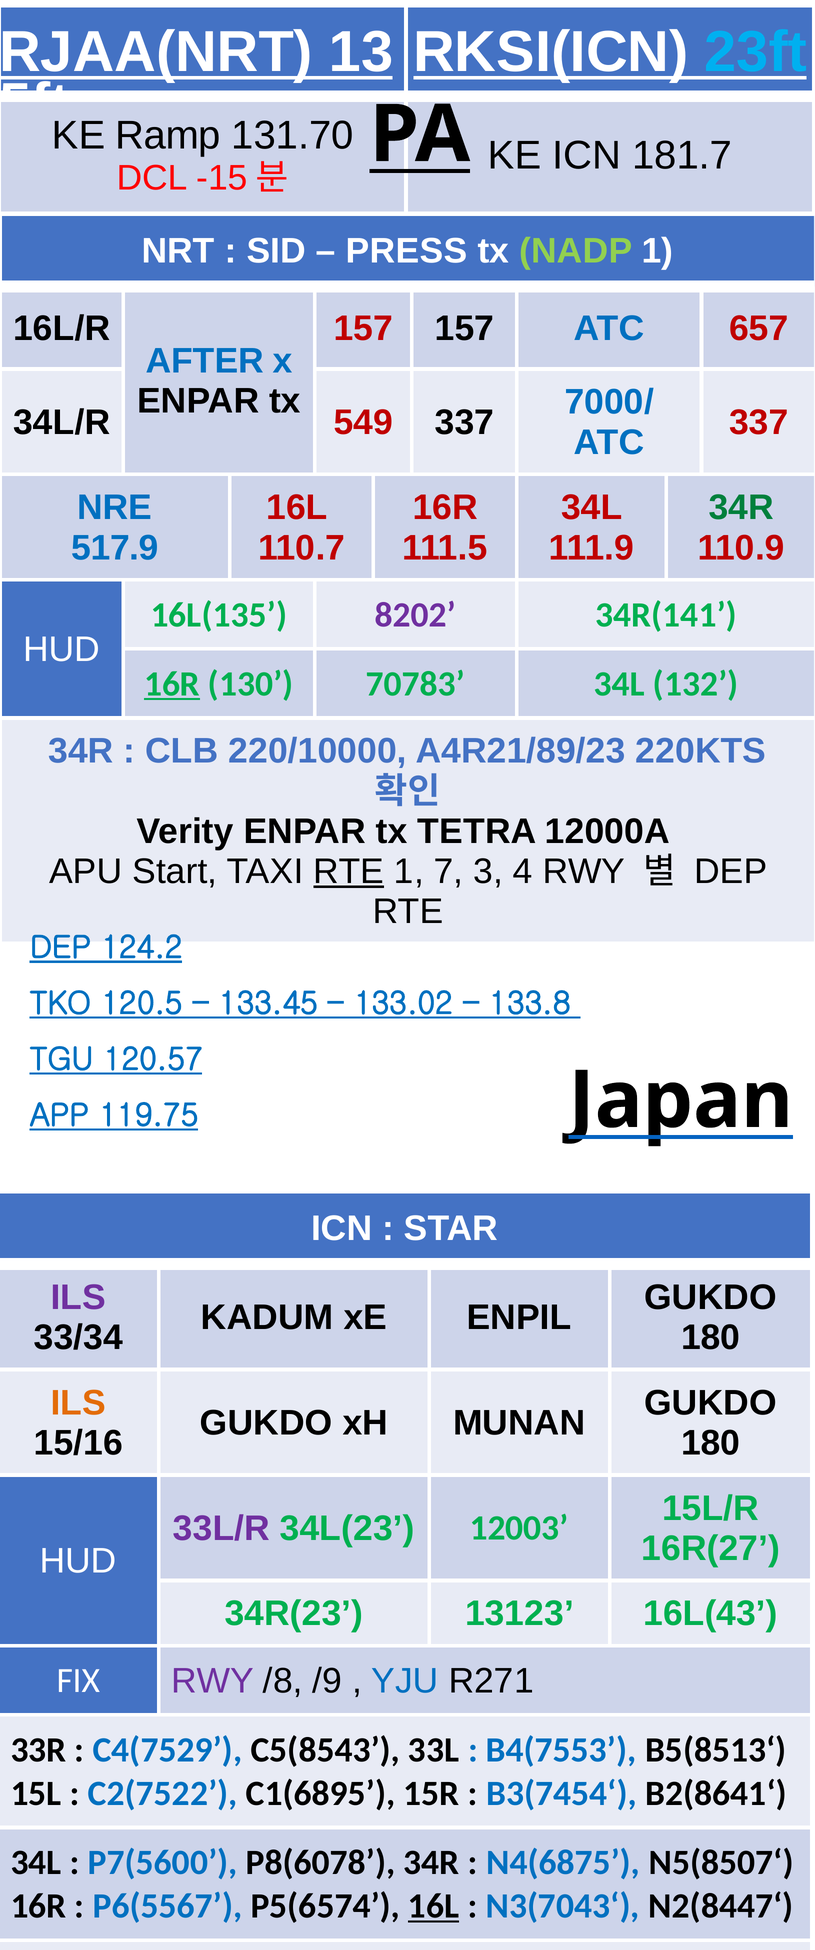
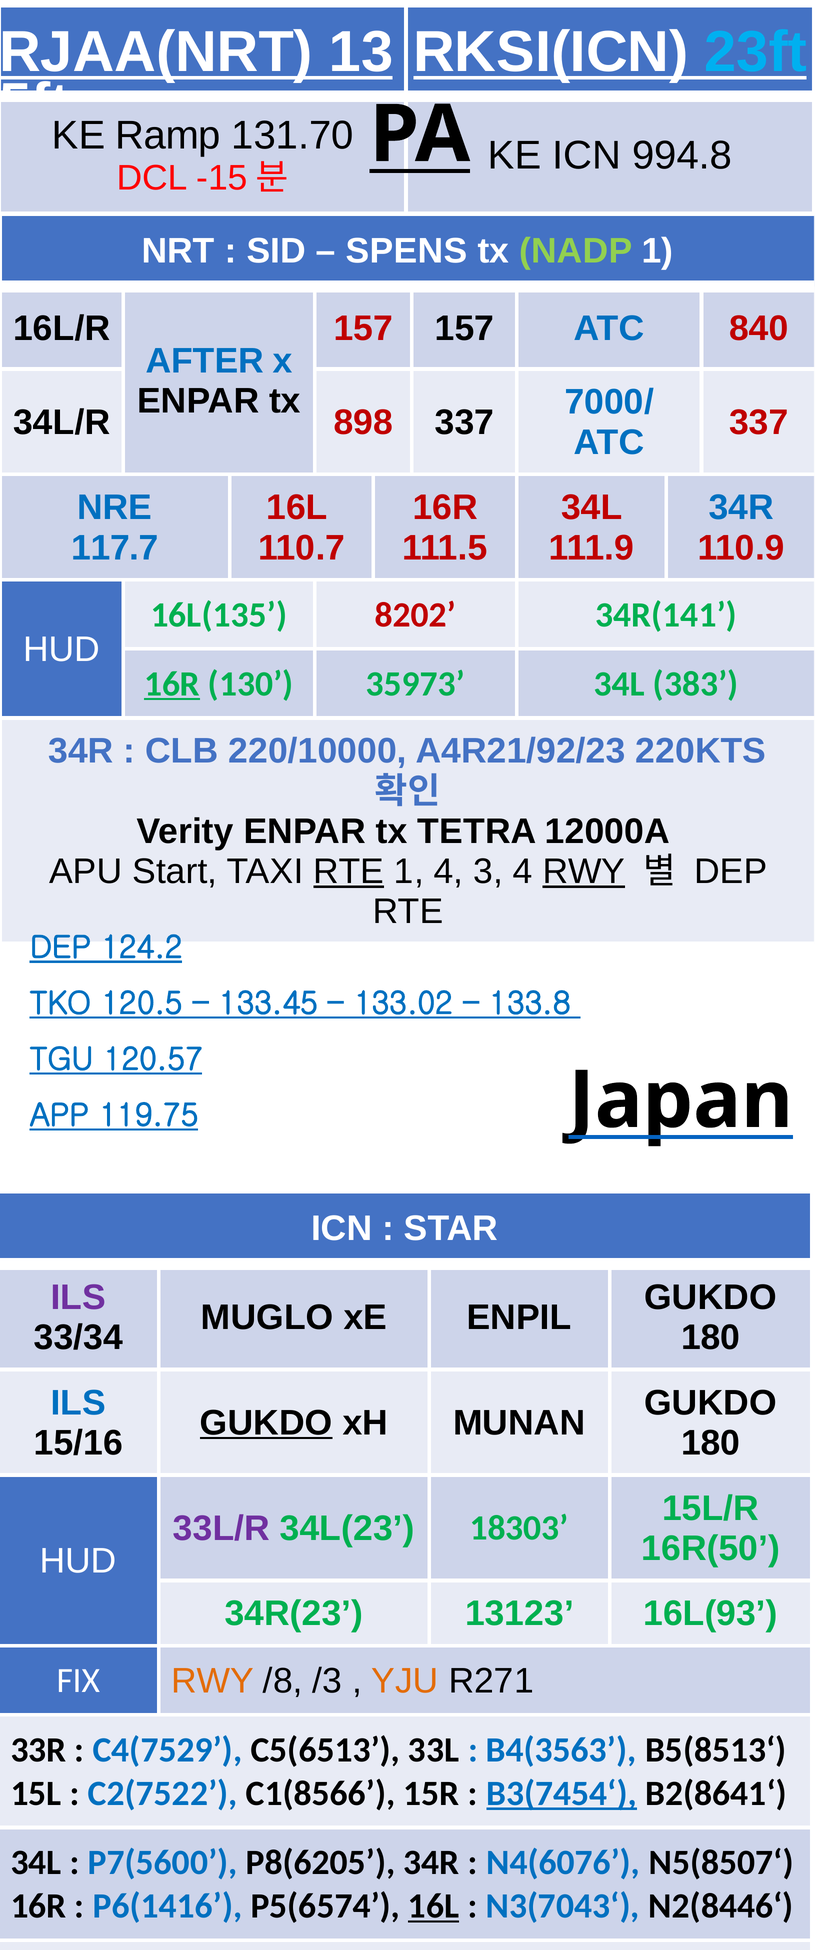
181.7: 181.7 -> 994.8
PRESS: PRESS -> SPENS
657: 657 -> 840
549: 549 -> 898
34R at (741, 508) colour: green -> blue
517.9: 517.9 -> 117.7
8202 colour: purple -> red
70783: 70783 -> 35973
132: 132 -> 383
A4R21/89/23: A4R21/89/23 -> A4R21/92/23
1 7: 7 -> 4
RWY at (584, 871) underline: none -> present
KADUM: KADUM -> MUGLO
ILS at (78, 1403) colour: orange -> blue
GUKDO at (266, 1423) underline: none -> present
12003: 12003 -> 18303
16R(27: 16R(27 -> 16R(50
16L(43: 16L(43 -> 16L(93
RWY at (213, 1681) colour: purple -> orange
/9: /9 -> /3
YJU colour: blue -> orange
C5(8543: C5(8543 -> C5(6513
B4(7553: B4(7553 -> B4(3563
C1(6895: C1(6895 -> C1(8566
B3(7454‘ underline: none -> present
P8(6078: P8(6078 -> P8(6205
N4(6875: N4(6875 -> N4(6076
P6(5567: P6(5567 -> P6(1416
N2(8447‘: N2(8447‘ -> N2(8446‘
